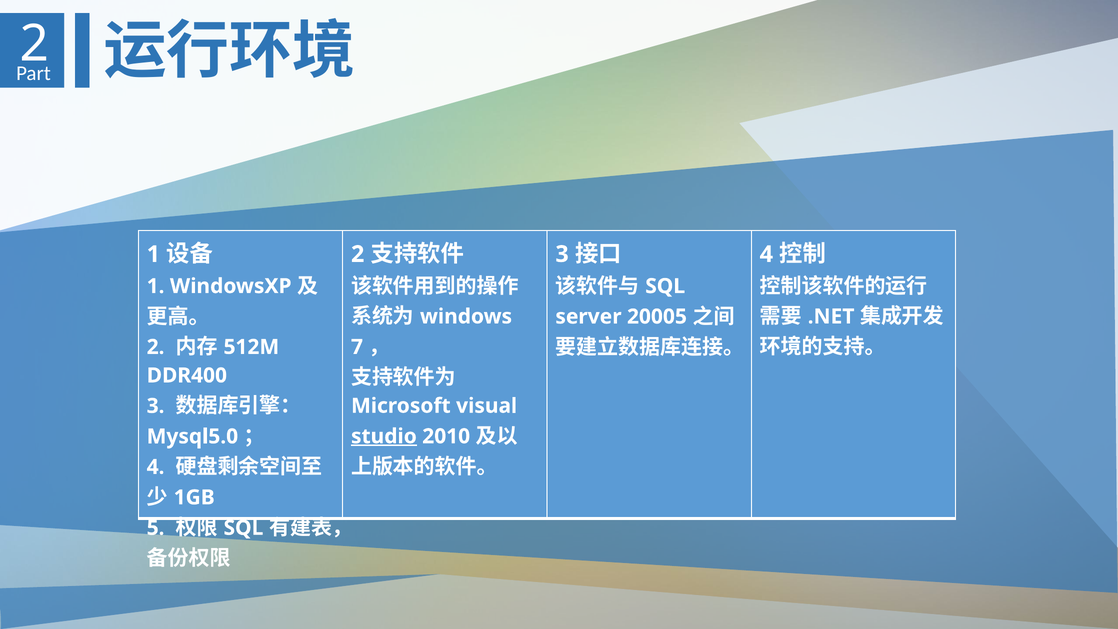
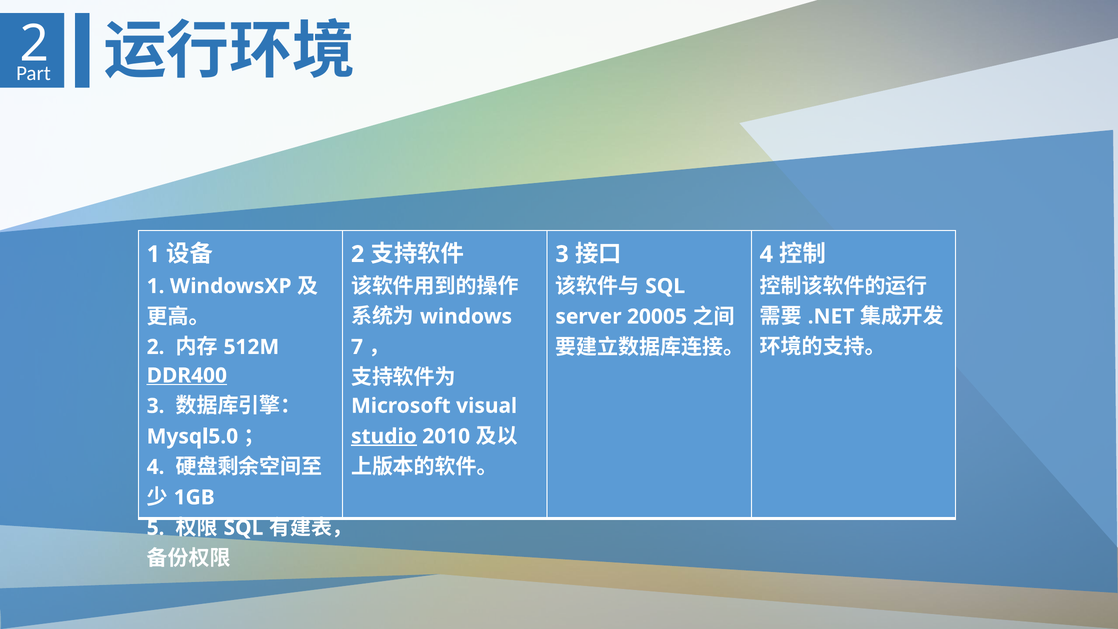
DDR400 underline: none -> present
